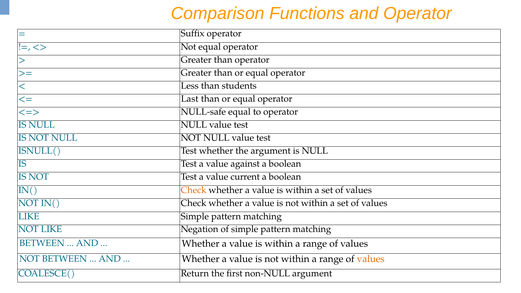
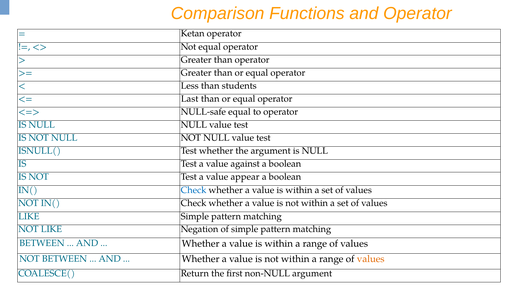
Suffix: Suffix -> Ketan
current: current -> appear
Check at (194, 190) colour: orange -> blue
